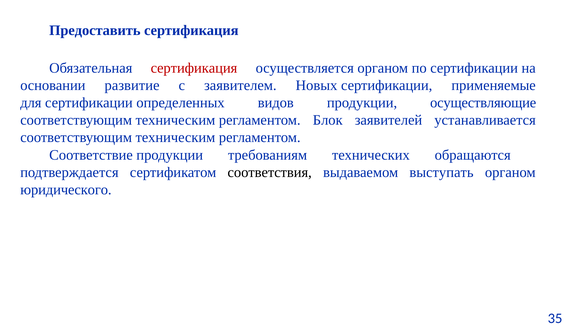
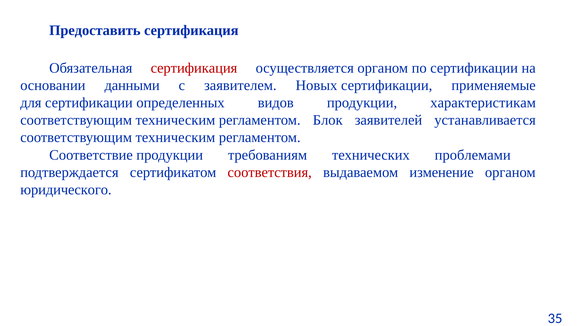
развитие: развитие -> данными
осуществляющие: осуществляющие -> характеристикам
обращаются: обращаются -> проблемами
соответствия colour: black -> red
выступать: выступать -> изменение
